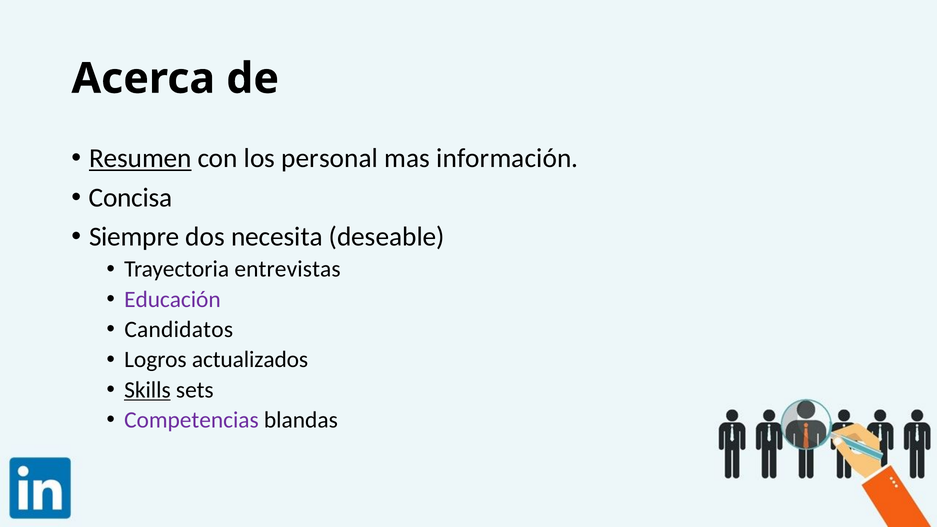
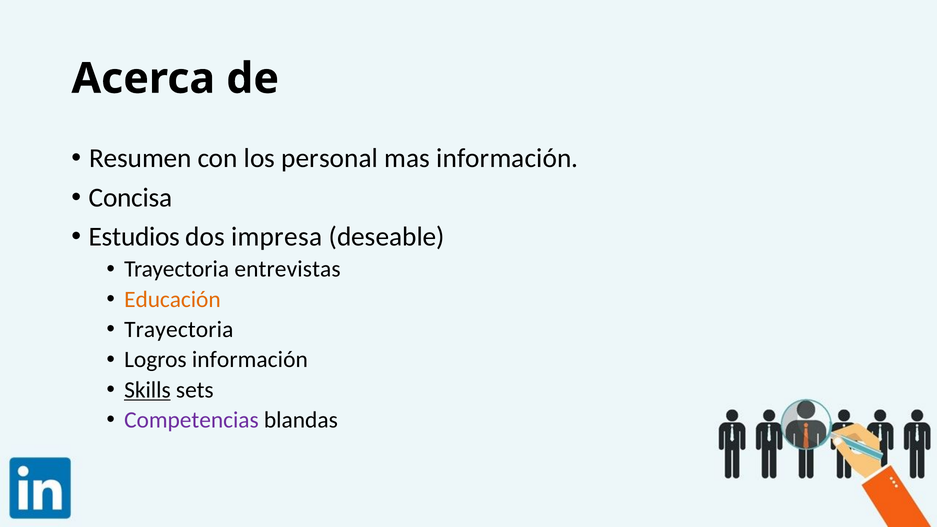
Resumen underline: present -> none
Siempre: Siempre -> Estudios
necesita: necesita -> impresa
Educación colour: purple -> orange
Candidatos at (179, 330): Candidatos -> Trayectoria
Logros actualizados: actualizados -> información
